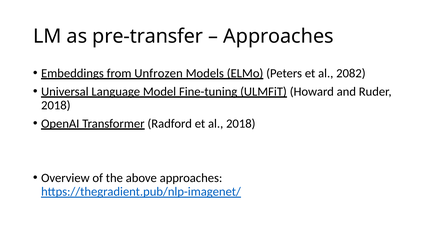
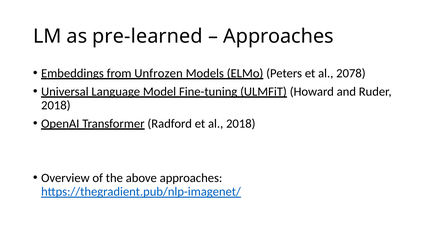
pre-transfer: pre-transfer -> pre-learned
2082: 2082 -> 2078
